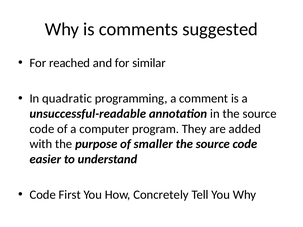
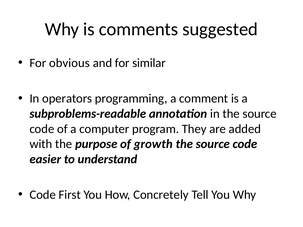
reached: reached -> obvious
quadratic: quadratic -> operators
unsuccessful-readable: unsuccessful-readable -> subproblems-readable
smaller: smaller -> growth
